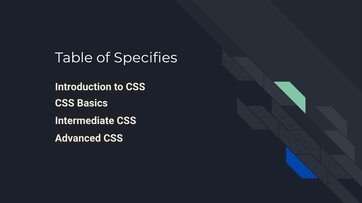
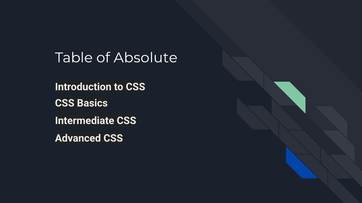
Specifies: Specifies -> Absolute
